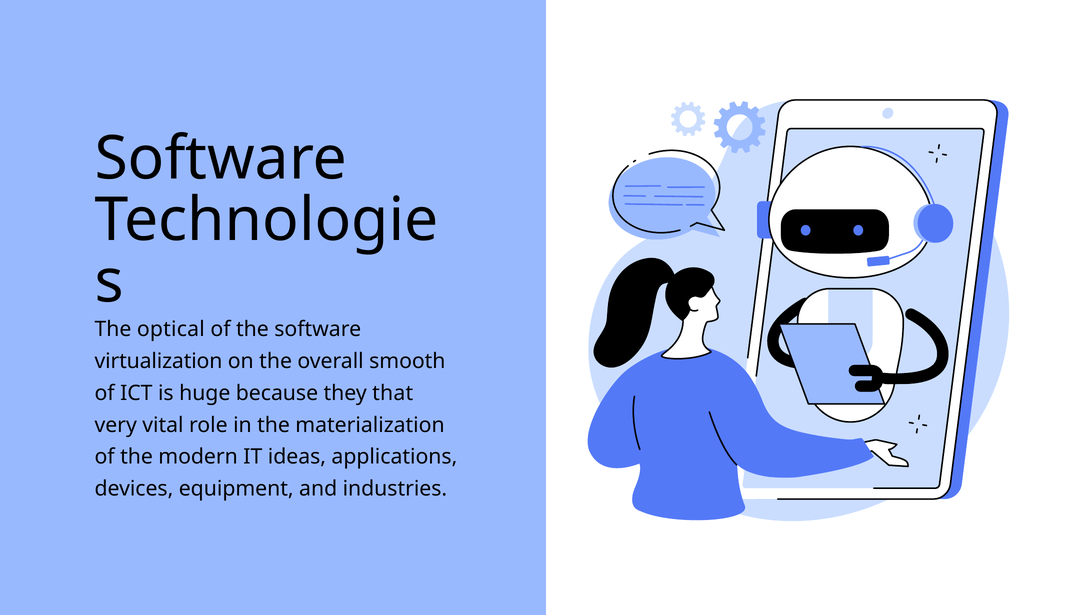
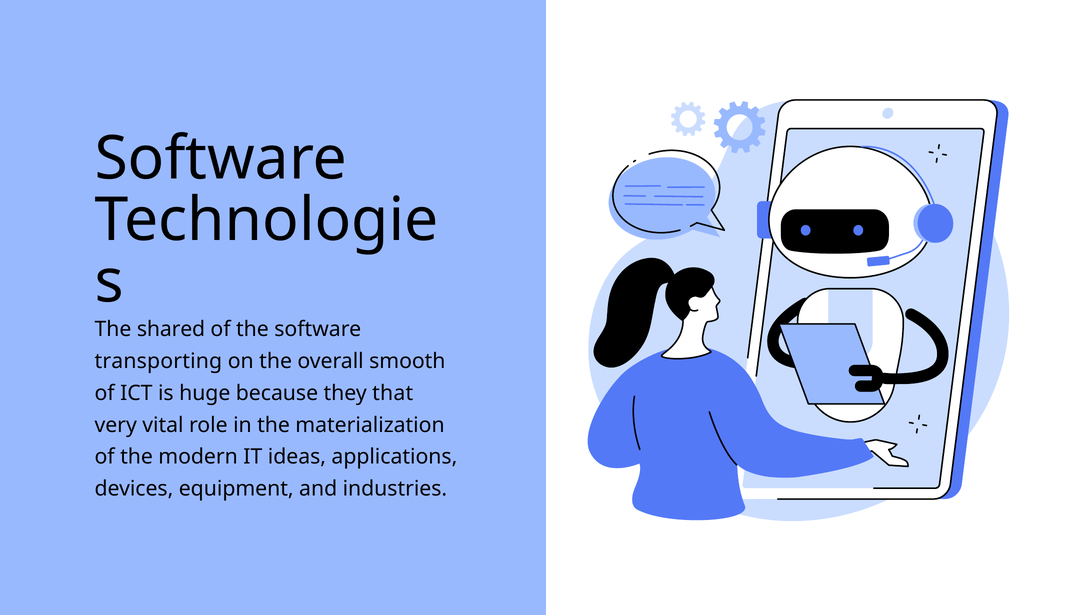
optical: optical -> shared
virtualization: virtualization -> transporting
